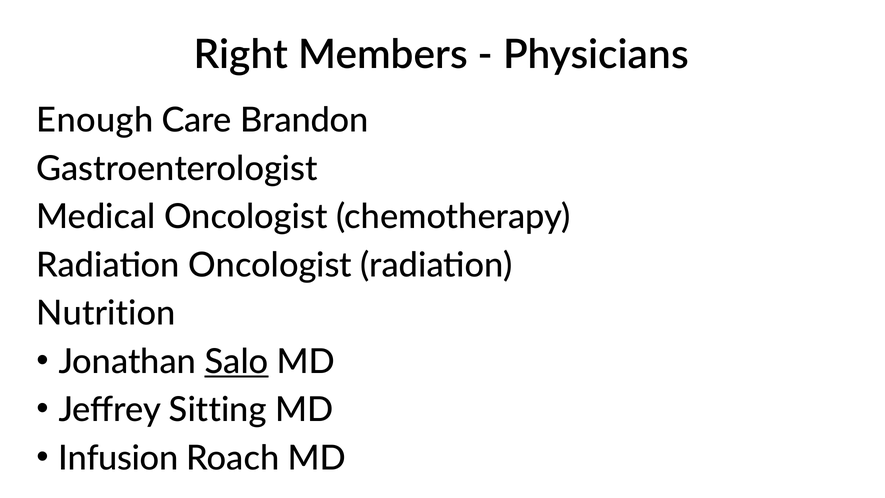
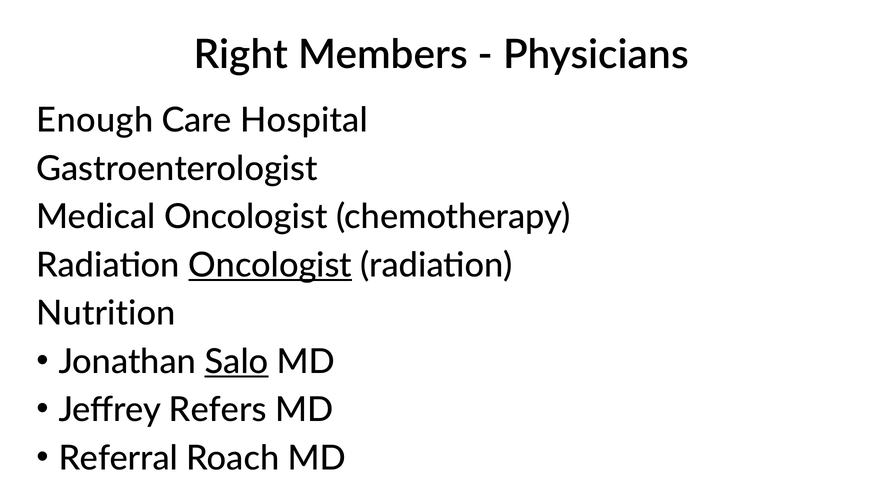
Brandon: Brandon -> Hospital
Oncologist at (270, 265) underline: none -> present
Sitting: Sitting -> Refers
Infusion: Infusion -> Referral
